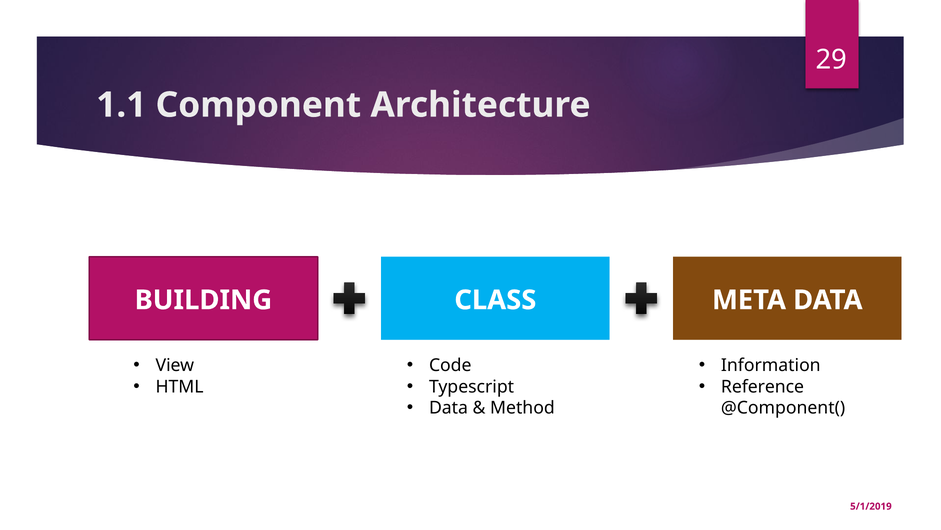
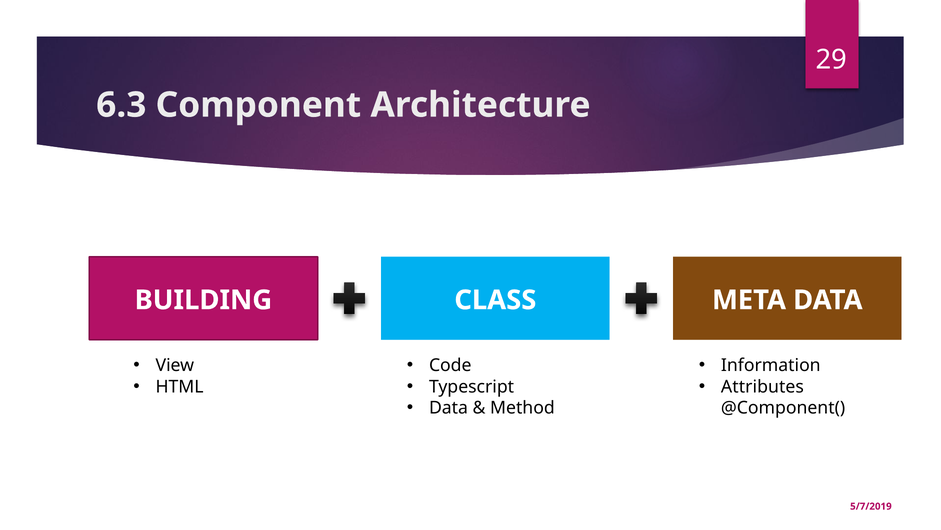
1.1: 1.1 -> 6.3
Reference: Reference -> Attributes
5/1/2019: 5/1/2019 -> 5/7/2019
